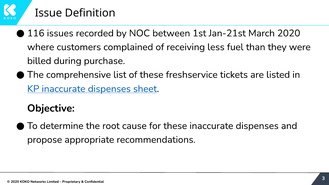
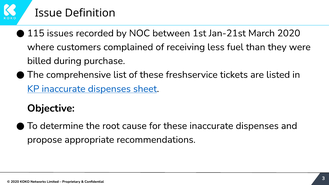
116: 116 -> 115
